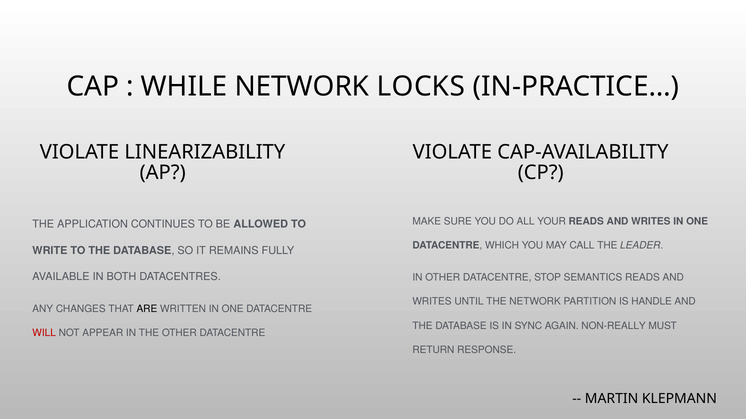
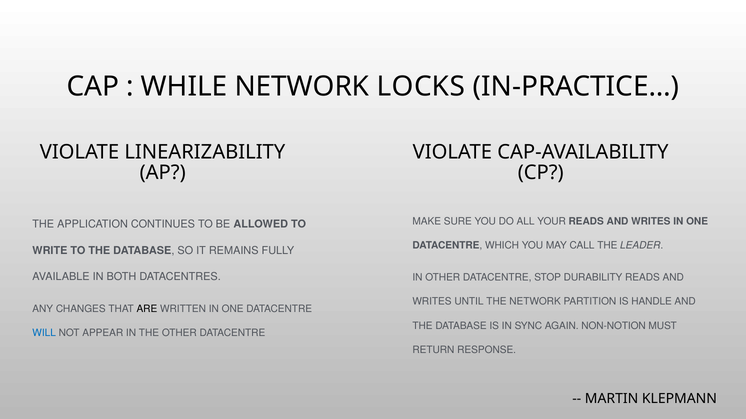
SEMANTICS: SEMANTICS -> DURABILITY
NON-REALLY: NON-REALLY -> NON-NOTION
WILL colour: red -> blue
